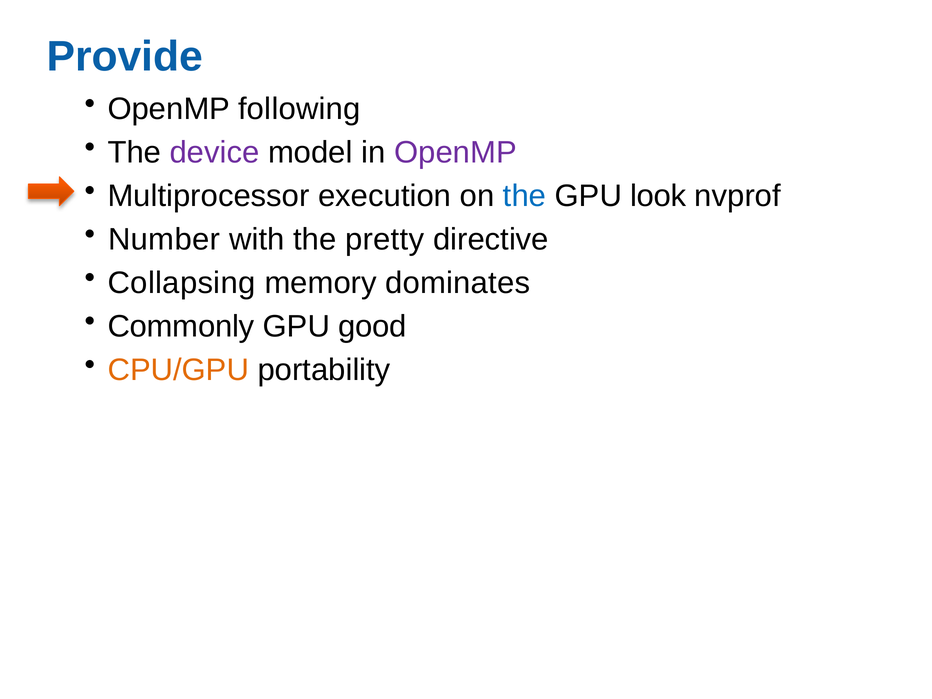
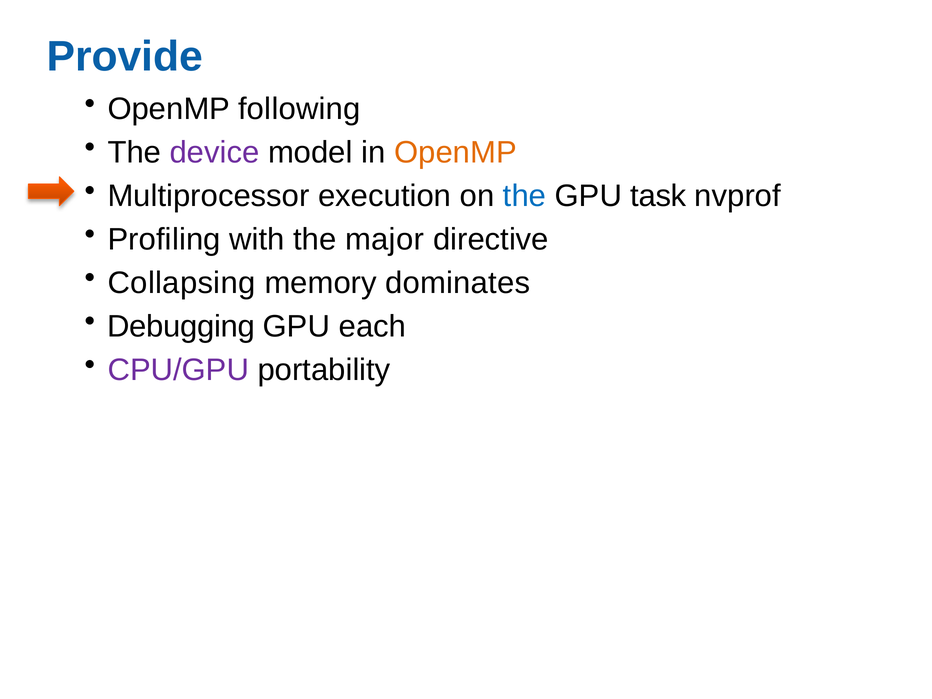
OpenMP at (455, 152) colour: purple -> orange
look: look -> task
Number: Number -> Profiling
pretty: pretty -> major
Commonly: Commonly -> Debugging
good: good -> each
CPU/GPU colour: orange -> purple
